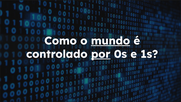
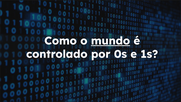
por underline: present -> none
